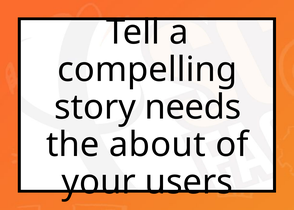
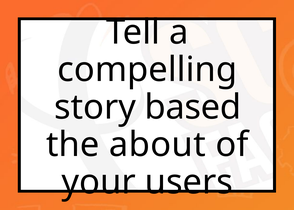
needs: needs -> based
